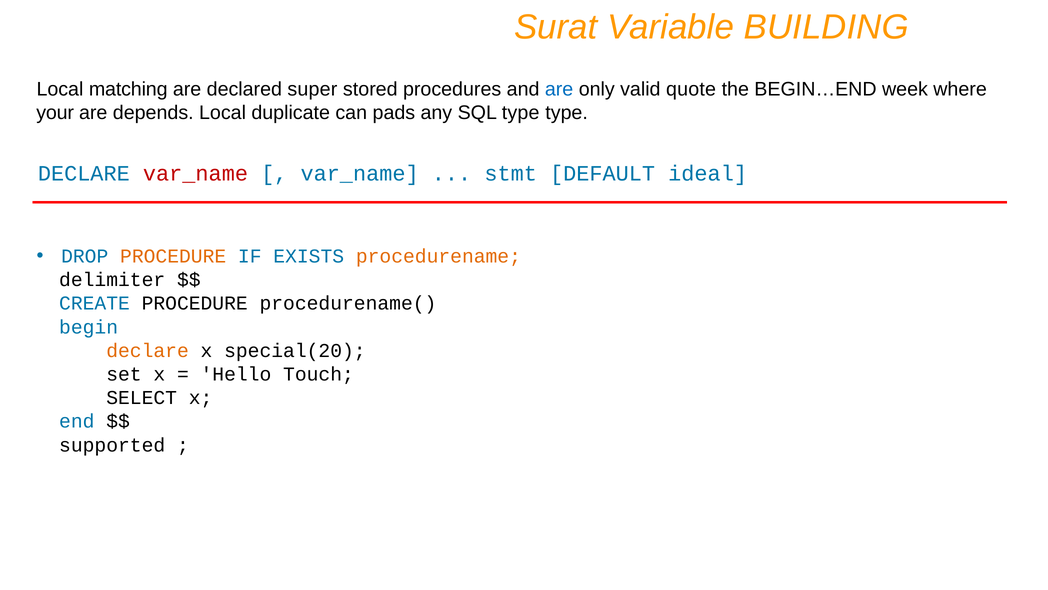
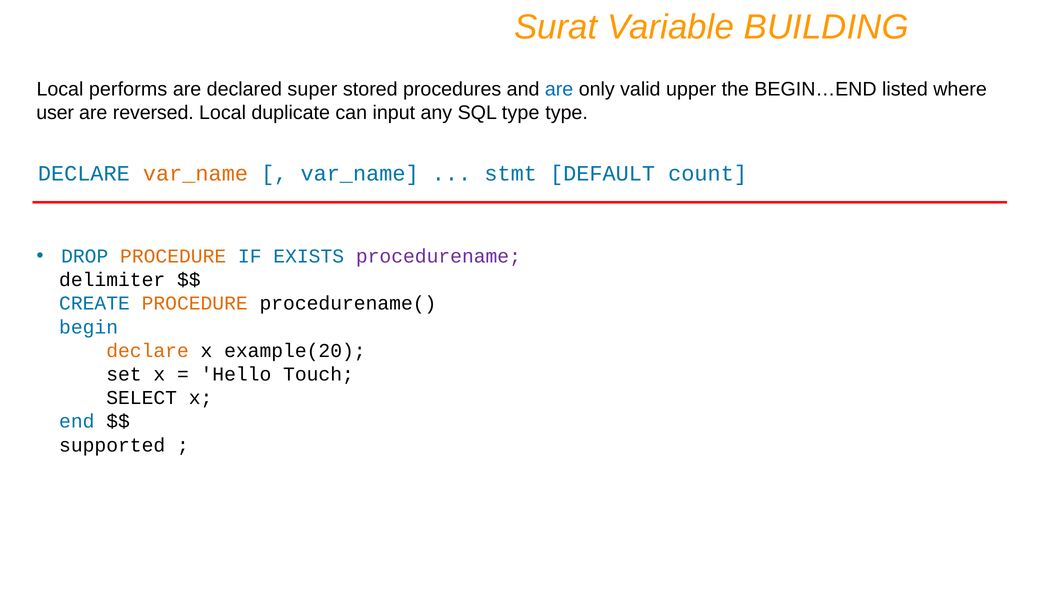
matching: matching -> performs
quote: quote -> upper
week: week -> listed
your: your -> user
depends: depends -> reversed
pads: pads -> input
var_name at (195, 173) colour: red -> orange
ideal: ideal -> count
procedurename colour: orange -> purple
PROCEDURE at (195, 303) colour: black -> orange
special(20: special(20 -> example(20
